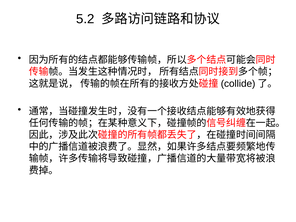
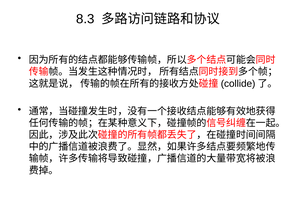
5.2: 5.2 -> 8.3
